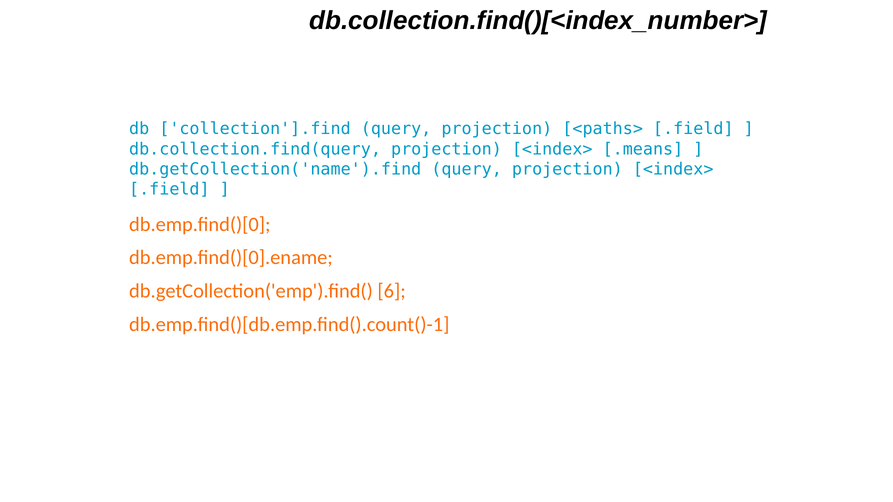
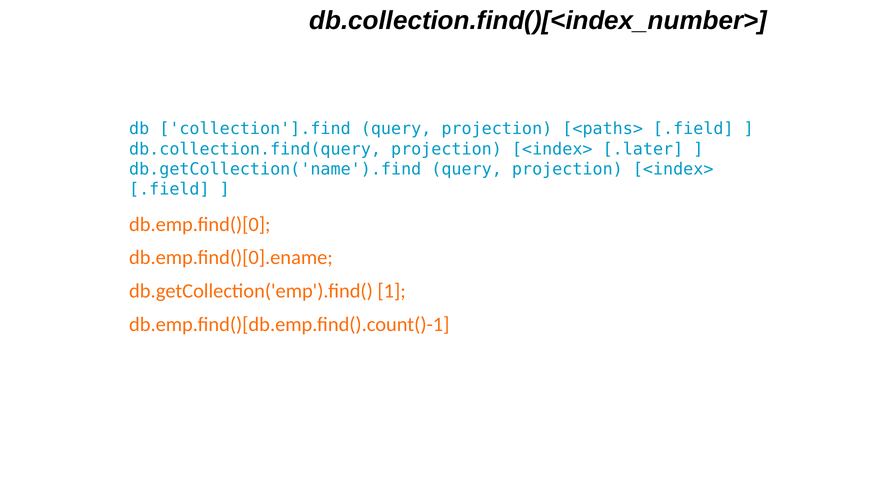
.means: .means -> .later
6: 6 -> 1
